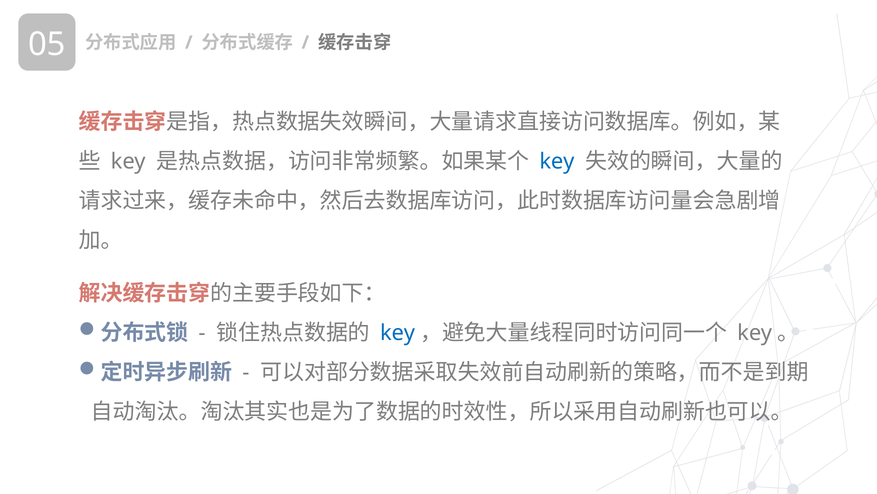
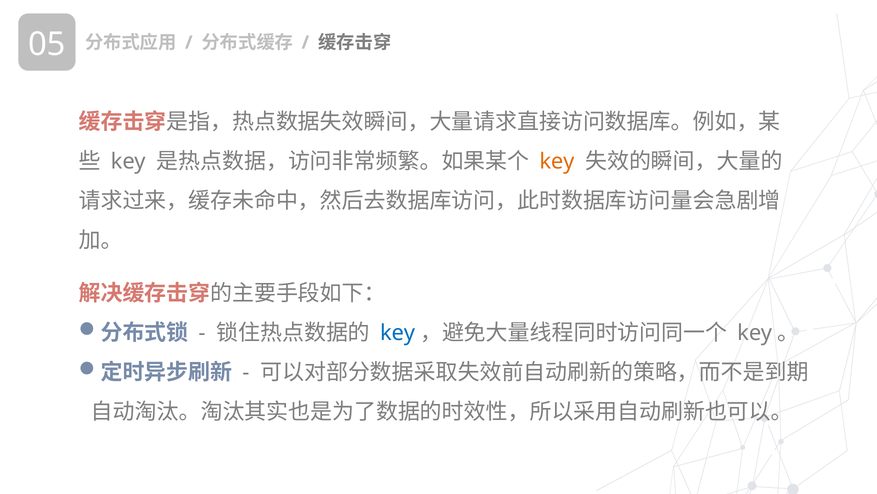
key at (557, 161) colour: blue -> orange
